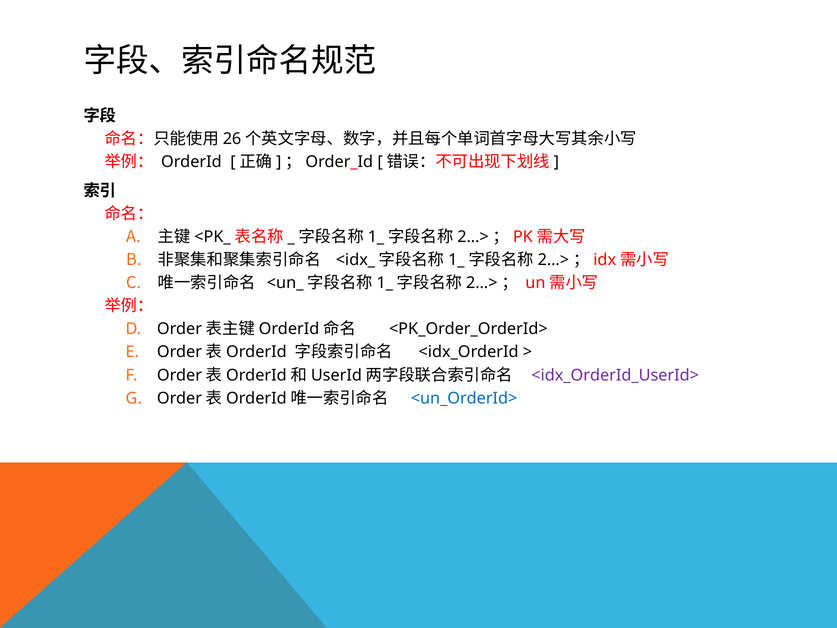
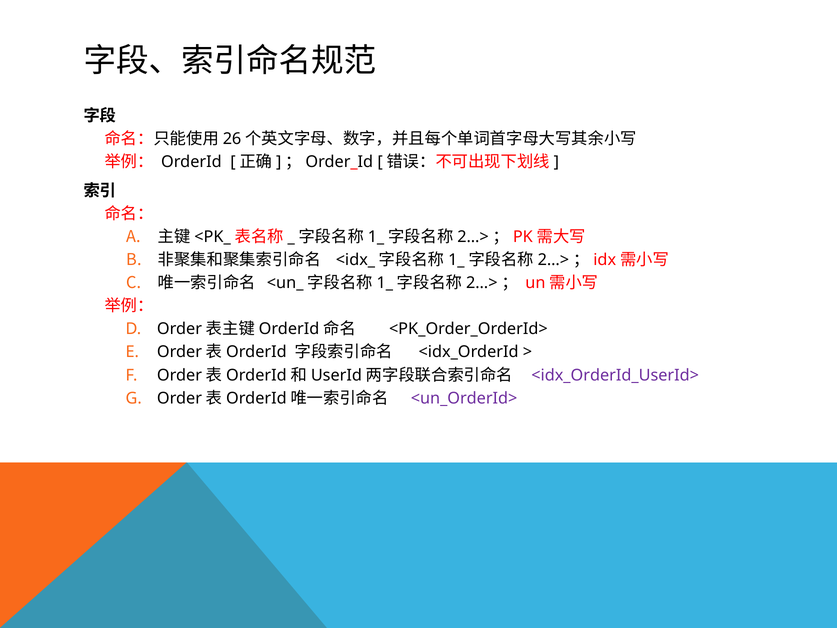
<un_OrderId> colour: blue -> purple
